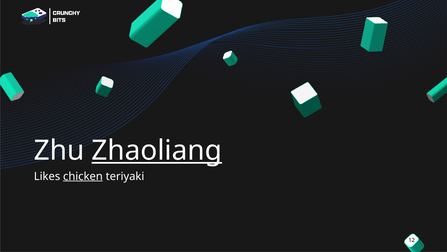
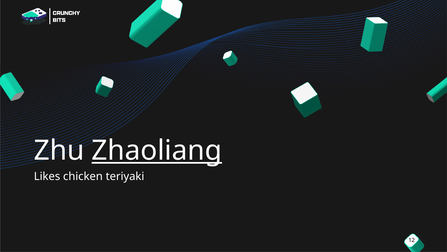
chicken underline: present -> none
